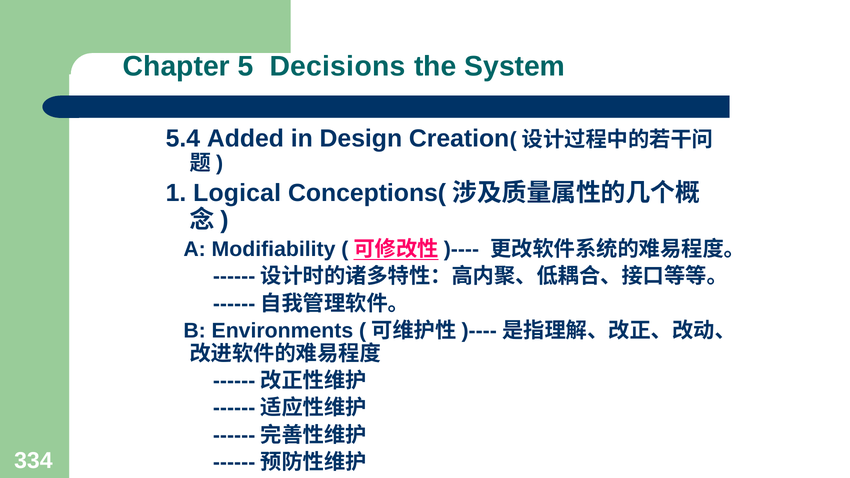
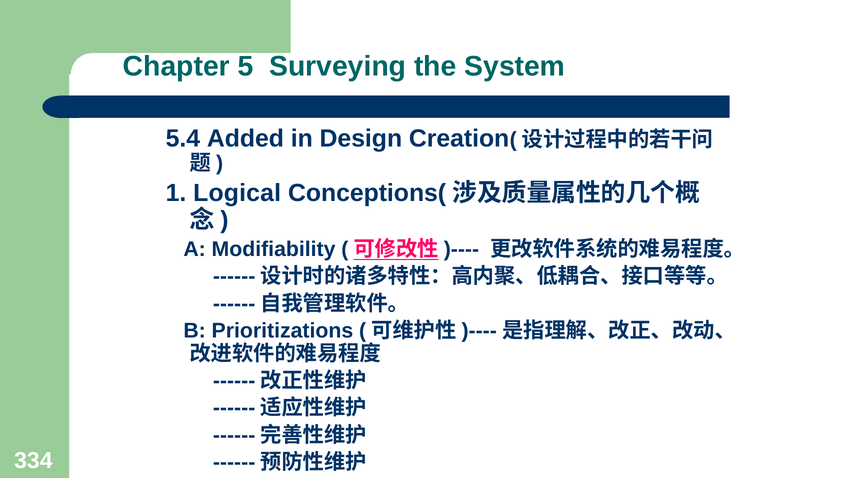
Decisions: Decisions -> Surveying
Environments: Environments -> Prioritizations
